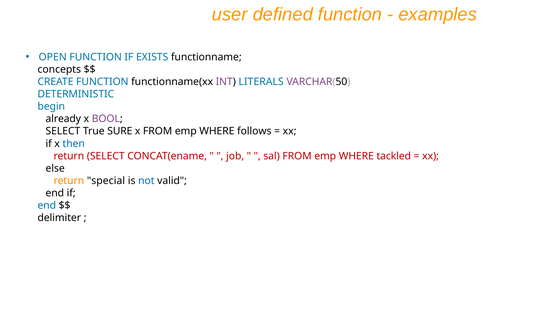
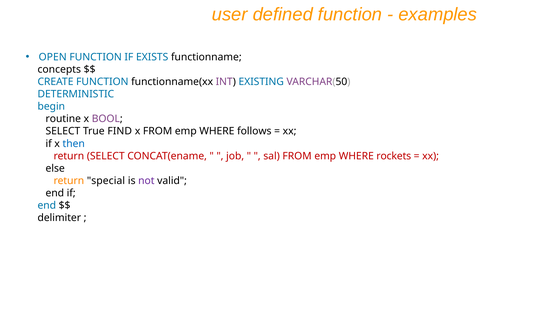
LITERALS: LITERALS -> EXISTING
already: already -> routine
SURE: SURE -> FIND
tackled: tackled -> rockets
not colour: blue -> purple
